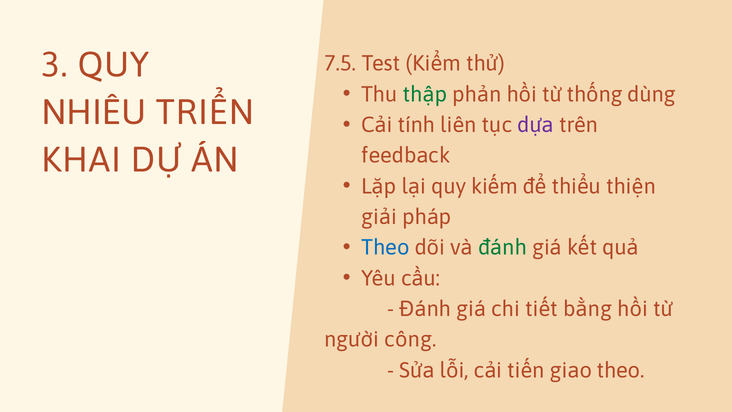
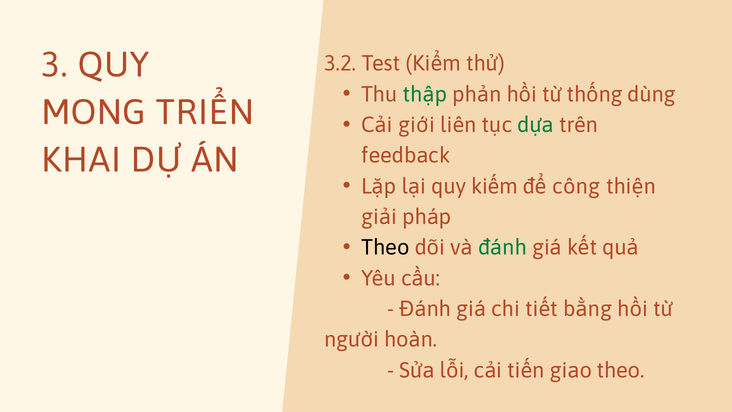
7.5: 7.5 -> 3.2
NHIÊU: NHIÊU -> MONG
tính: tính -> giới
dựa colour: purple -> green
thiểu: thiểu -> công
Theo at (386, 248) colour: blue -> black
công: công -> hoàn
